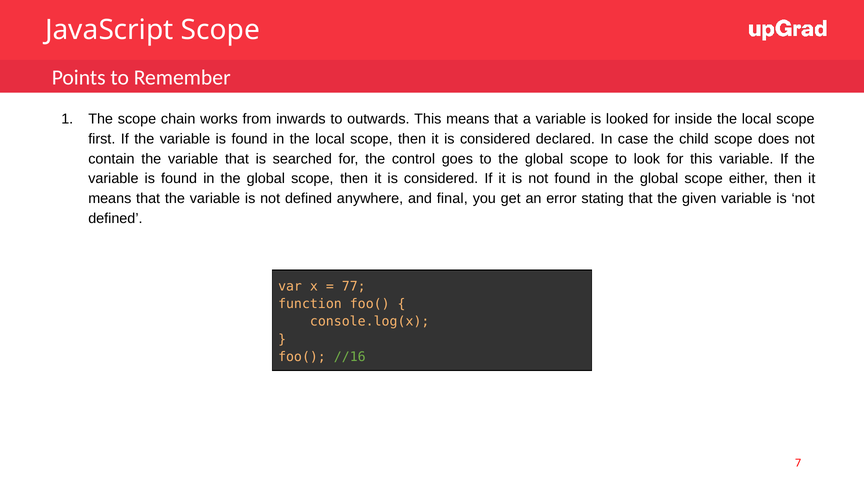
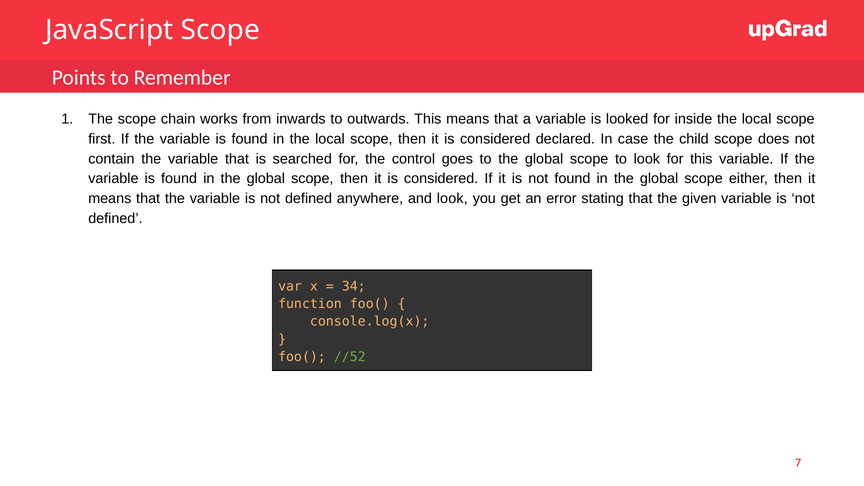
and final: final -> look
77: 77 -> 34
//16: //16 -> //52
